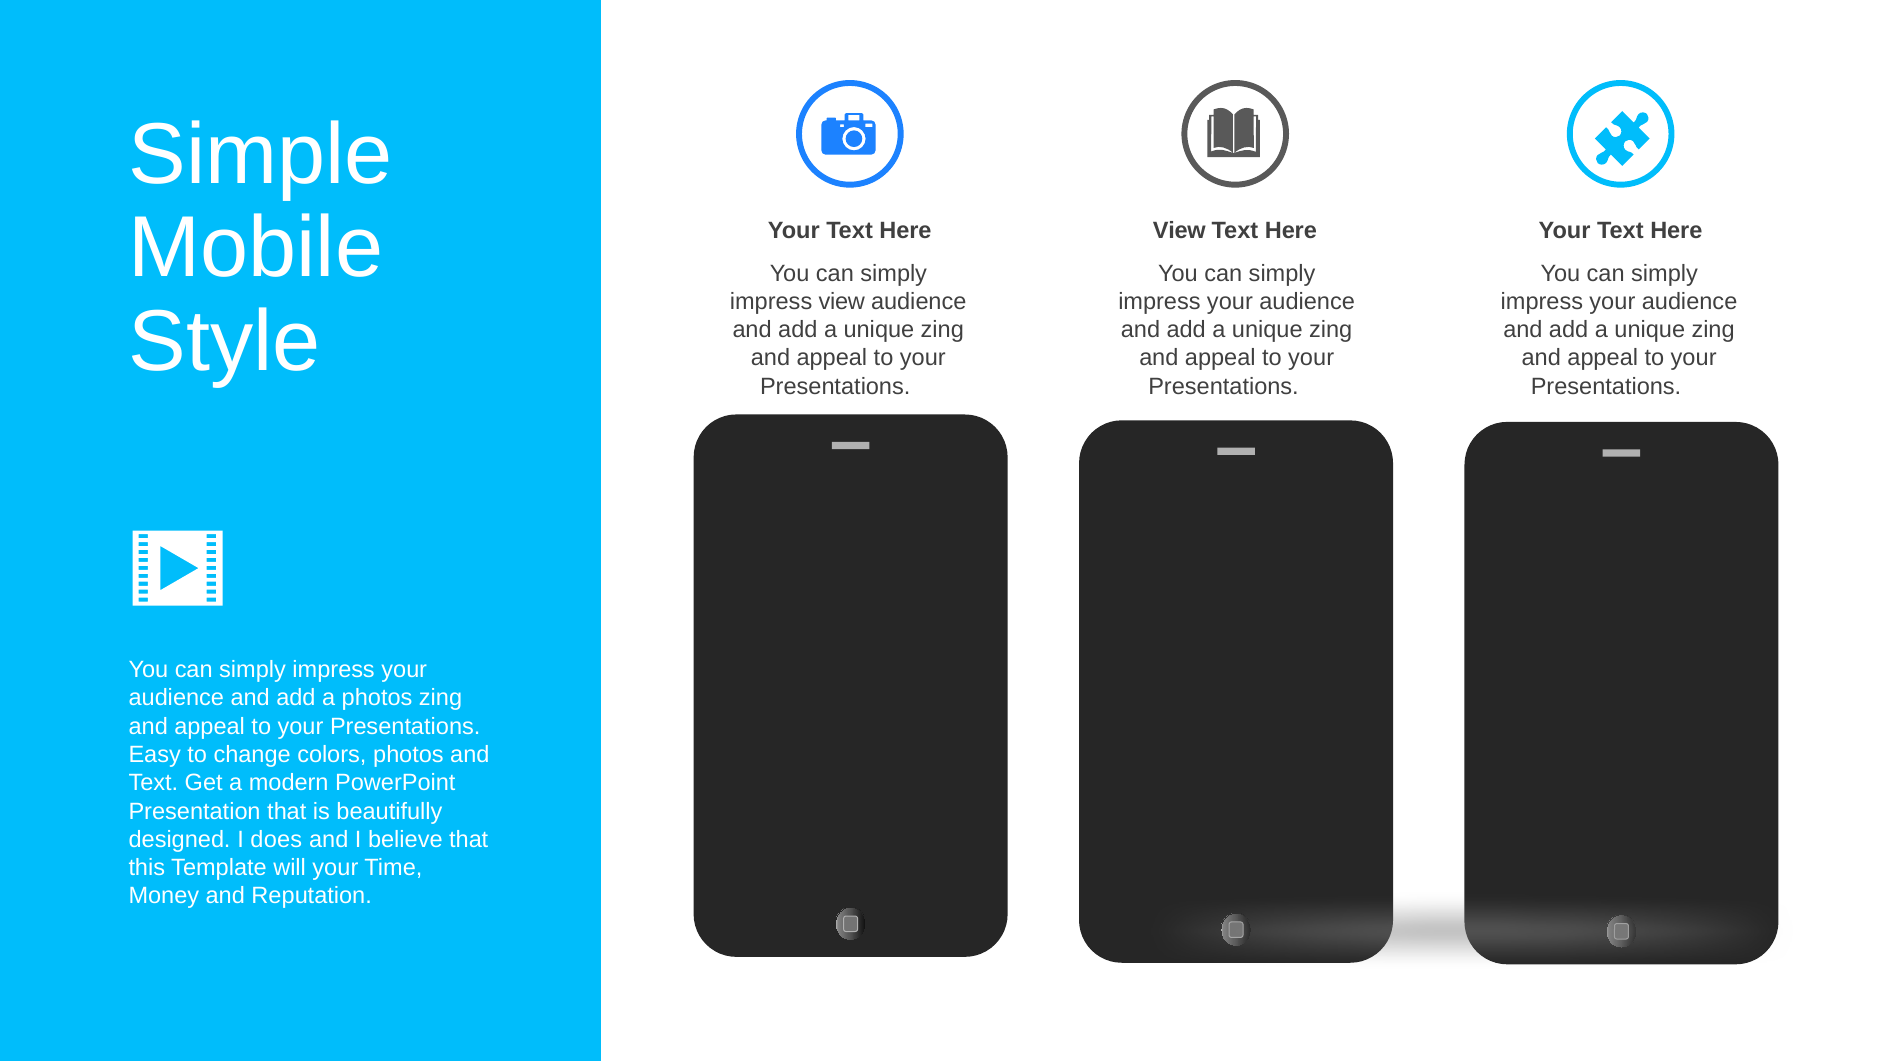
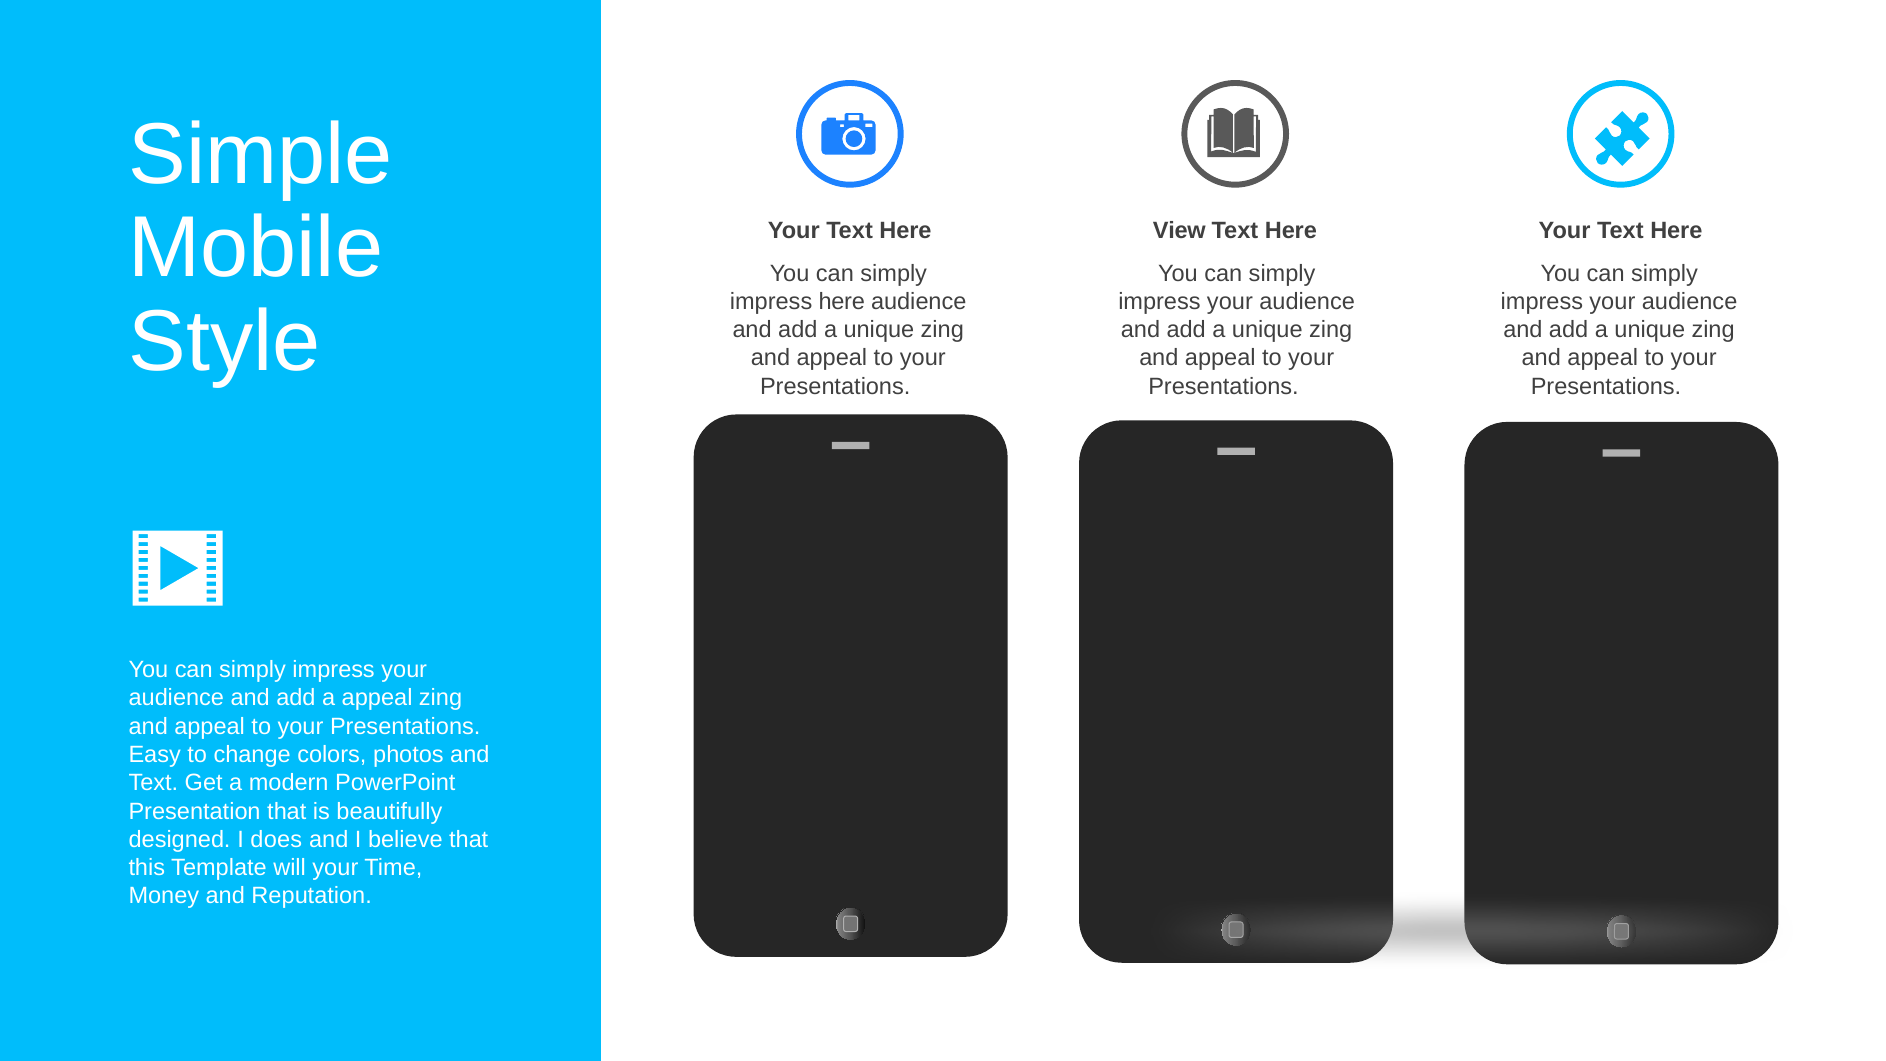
impress view: view -> here
a photos: photos -> appeal
